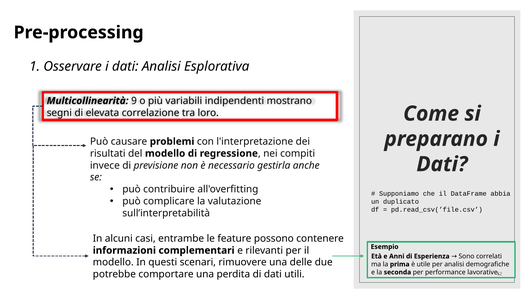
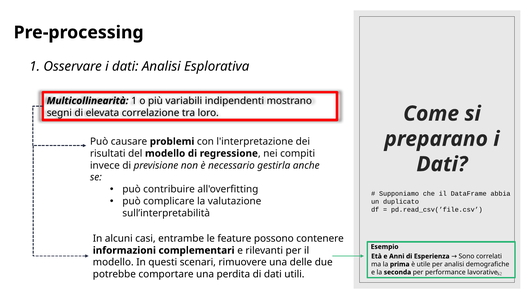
Multicollinearità 9: 9 -> 1
